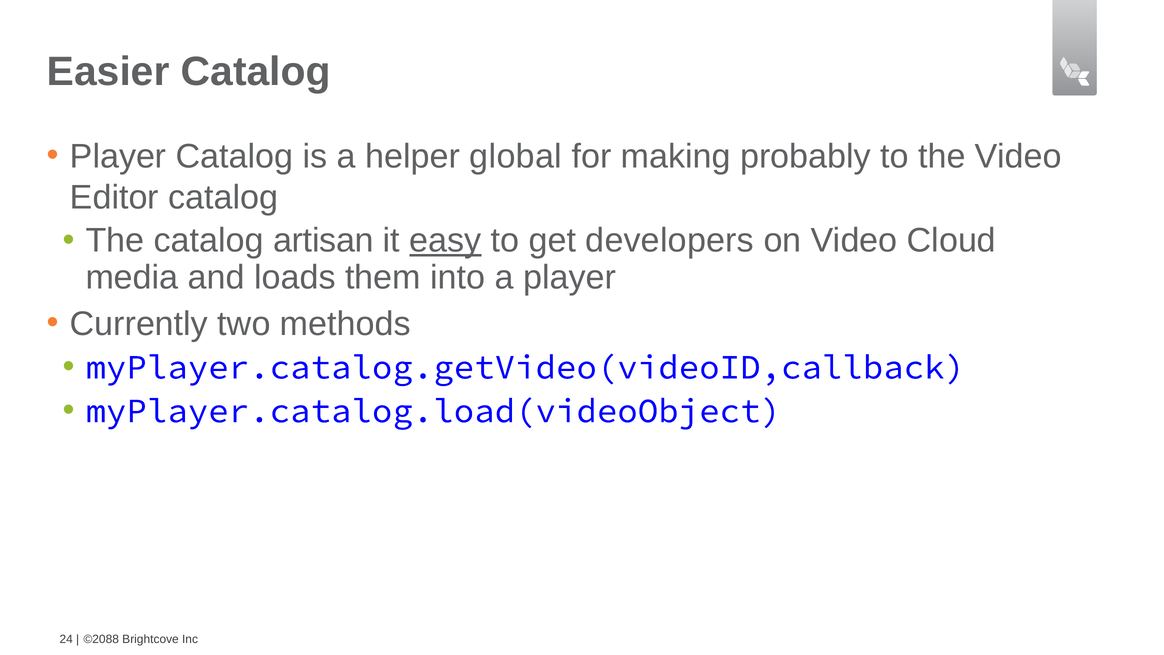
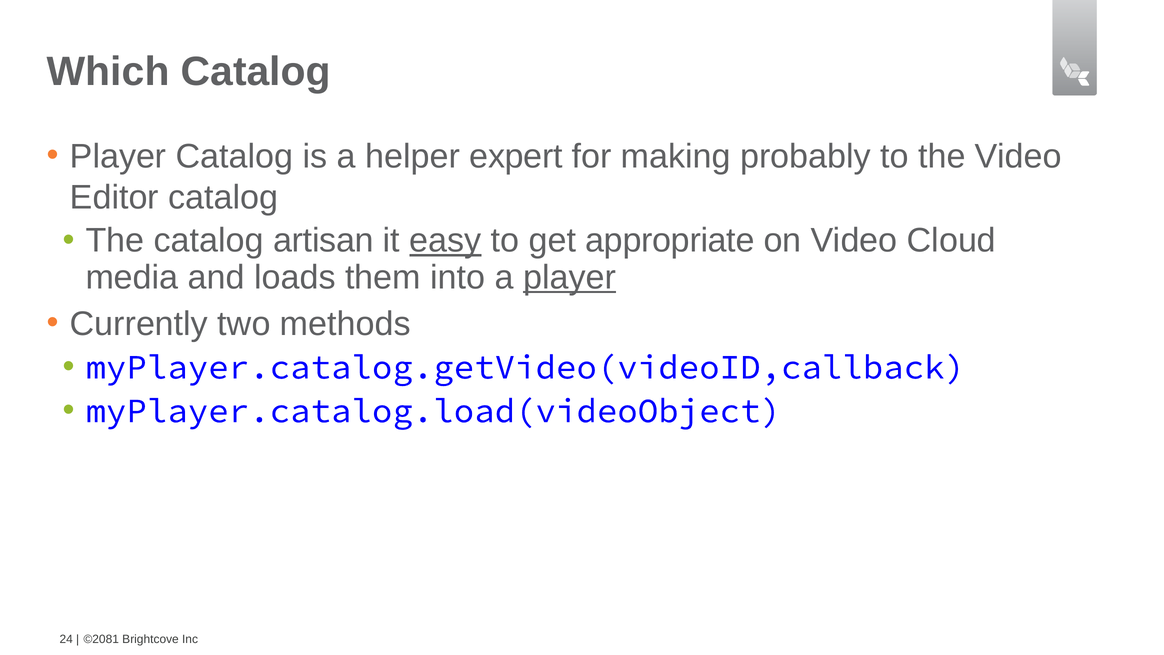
Easier: Easier -> Which
global: global -> expert
developers: developers -> appropriate
player at (569, 277) underline: none -> present
©2088: ©2088 -> ©2081
